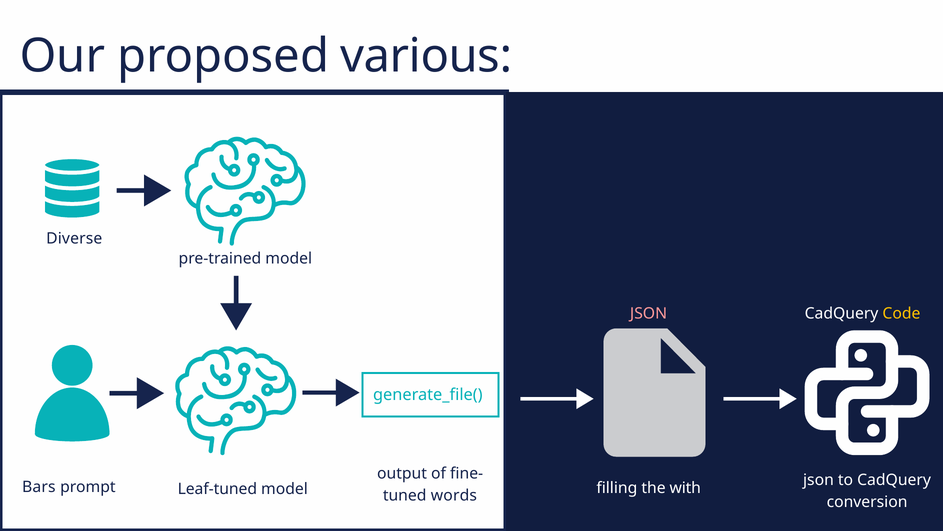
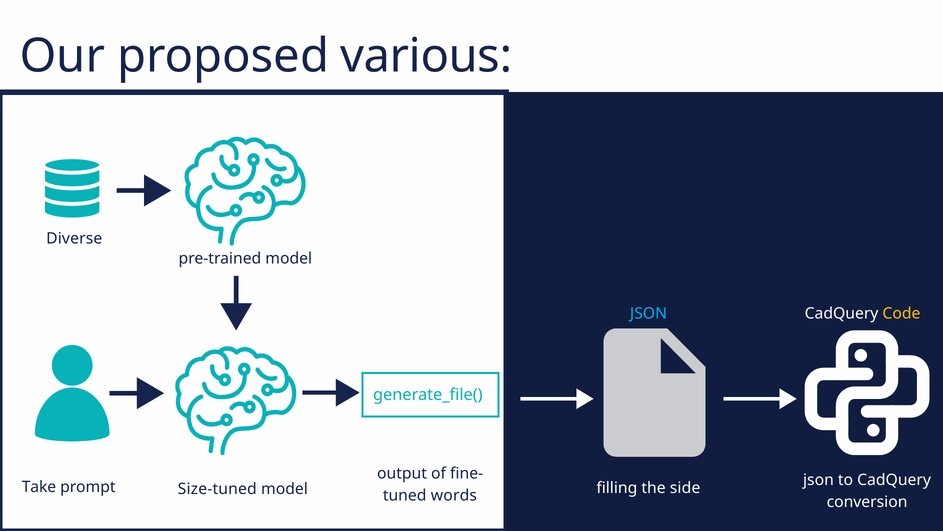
JSON at (649, 313) colour: pink -> light blue
Bars: Bars -> Take
with: with -> side
Leaf-tuned: Leaf-tuned -> Size-tuned
